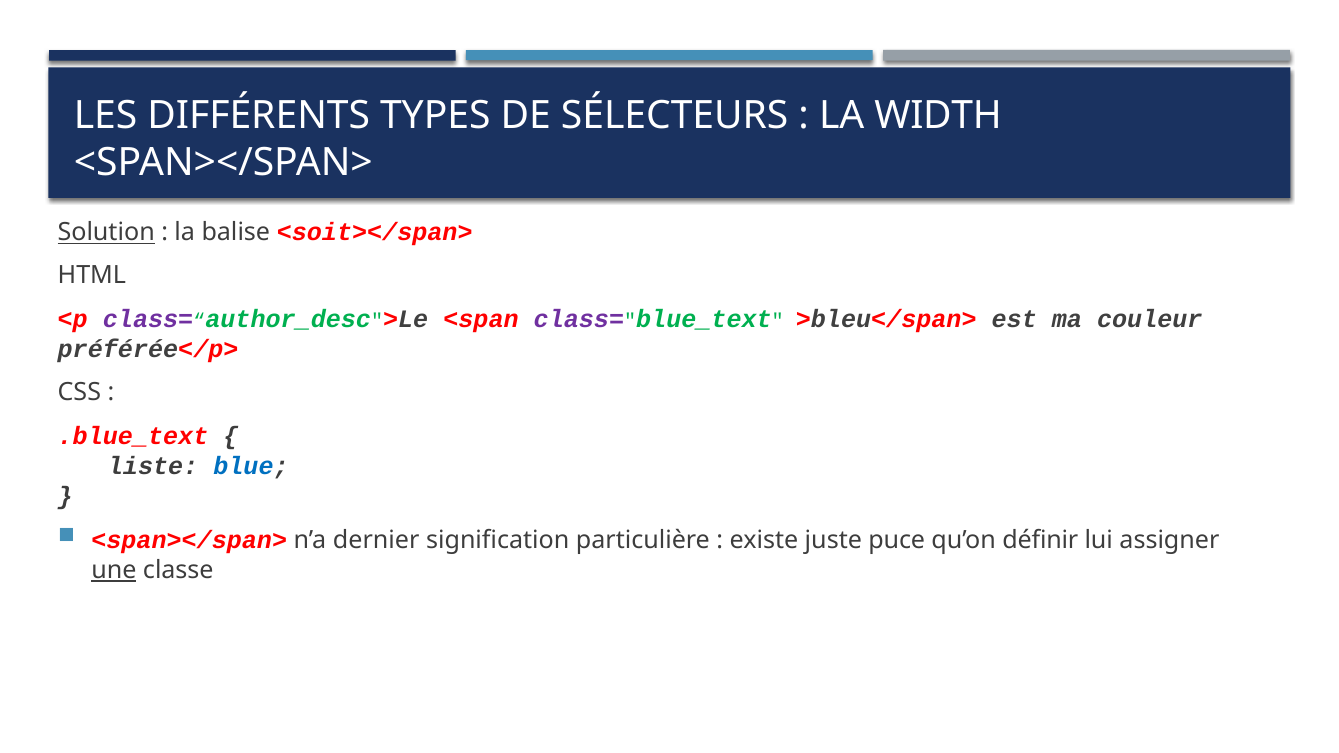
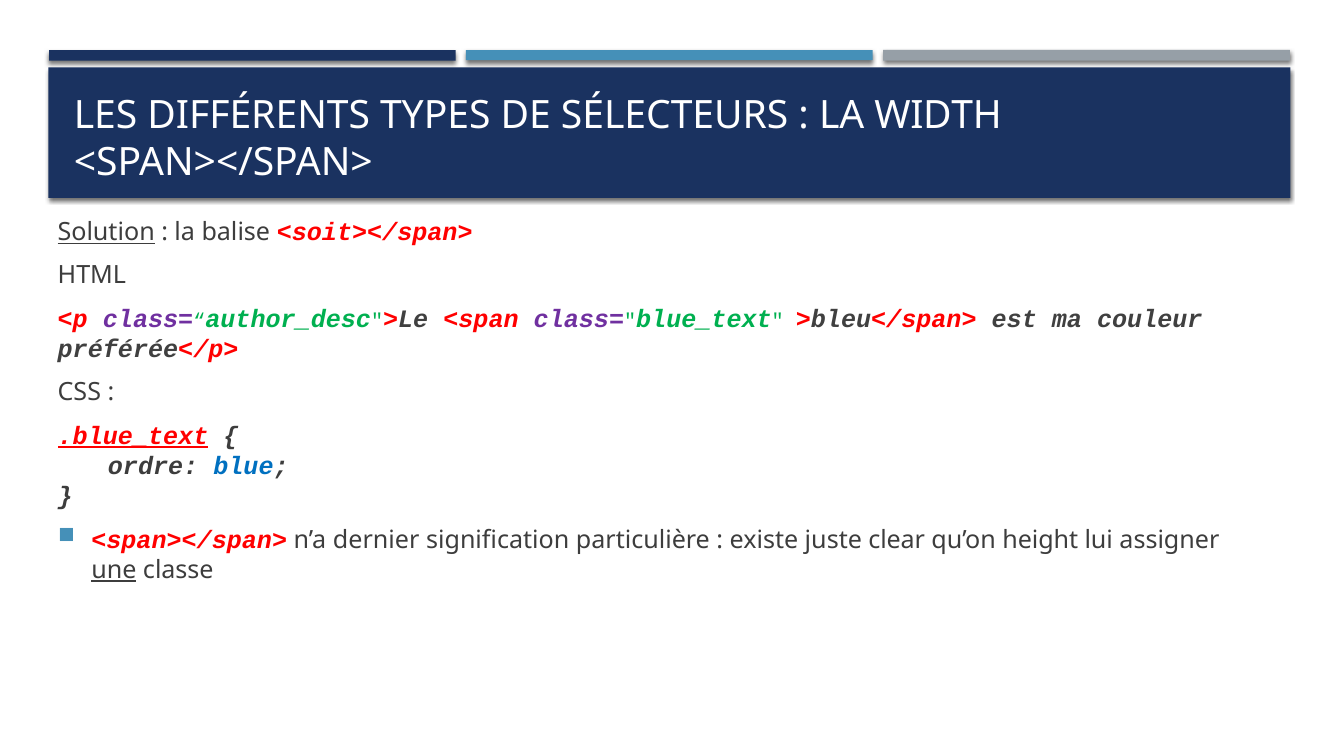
.blue_text underline: none -> present
liste: liste -> ordre
puce: puce -> clear
définir: définir -> height
